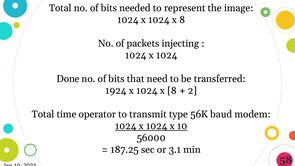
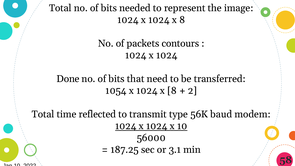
injecting: injecting -> contours
1924: 1924 -> 1054
operator: operator -> reflected
